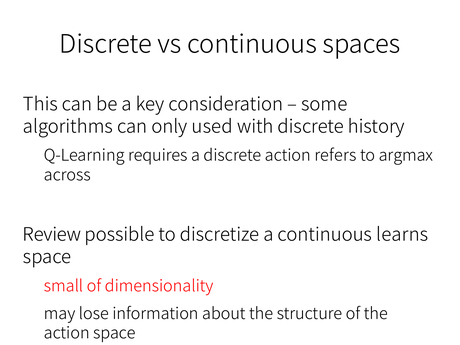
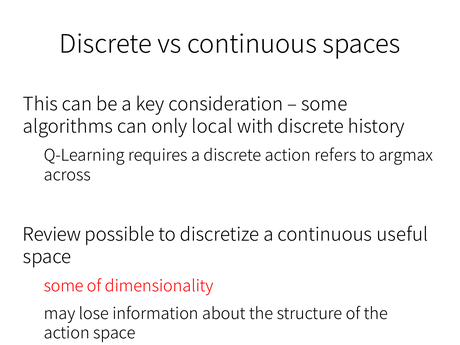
used: used -> local
learns: learns -> useful
small at (64, 286): small -> some
